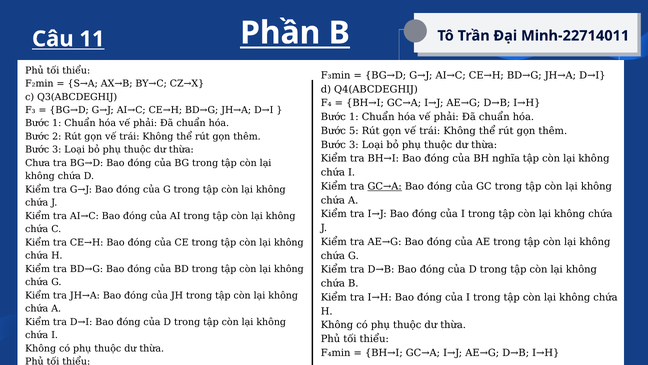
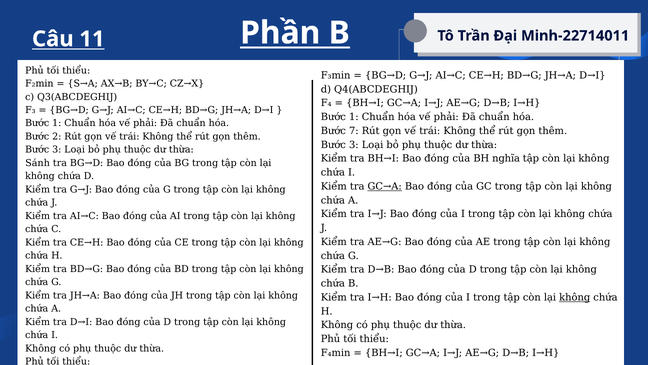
5: 5 -> 7
Chưa: Chưa -> Sánh
không at (575, 297) underline: none -> present
